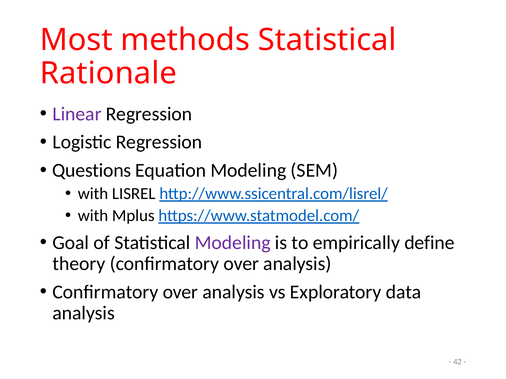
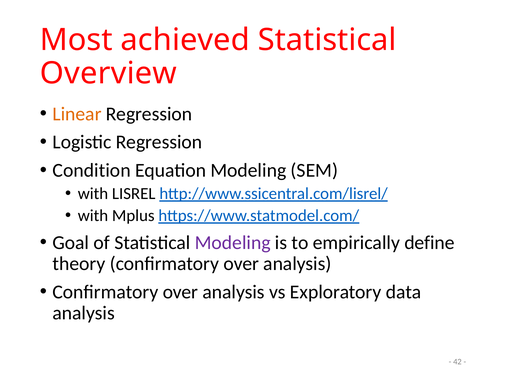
methods: methods -> achieved
Rationale: Rationale -> Overview
Linear colour: purple -> orange
Questions: Questions -> Condition
